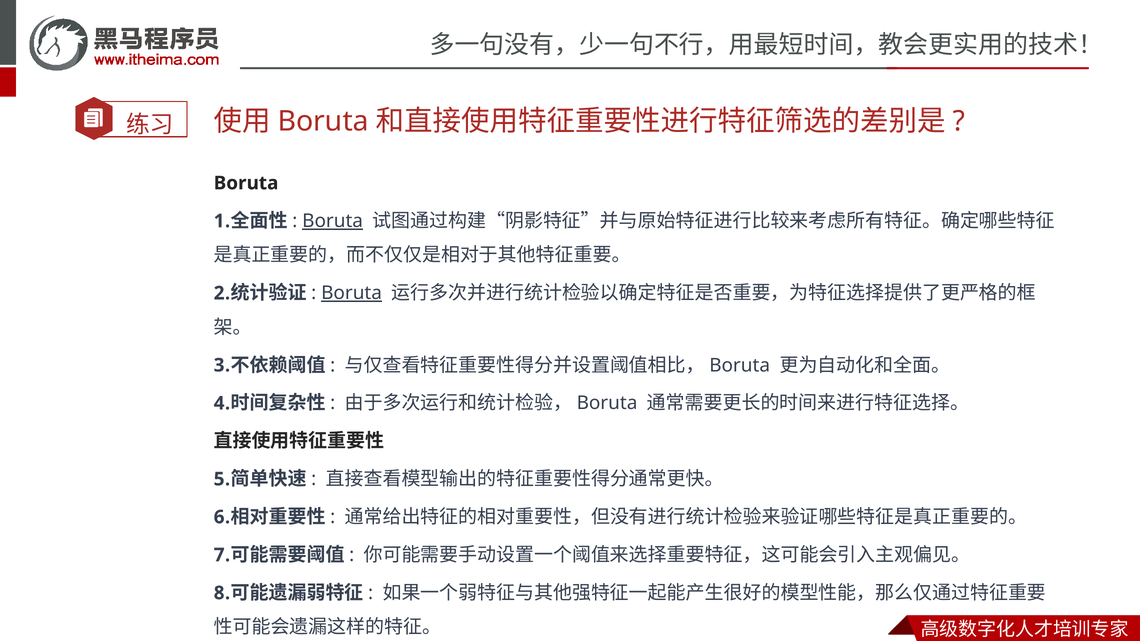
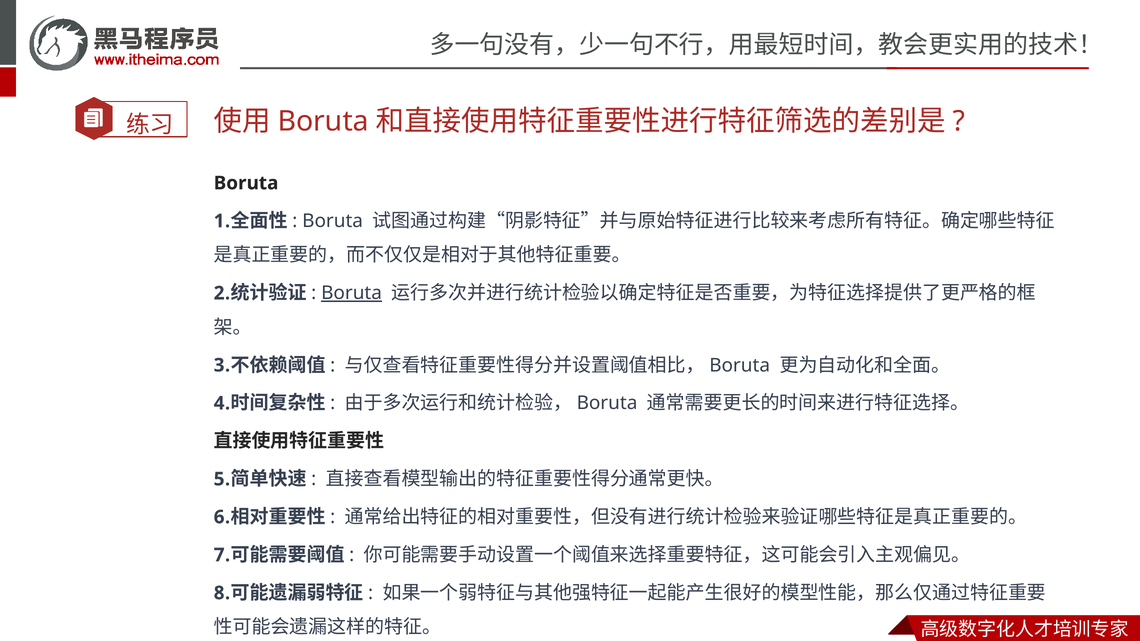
Boruta at (333, 221) underline: present -> none
